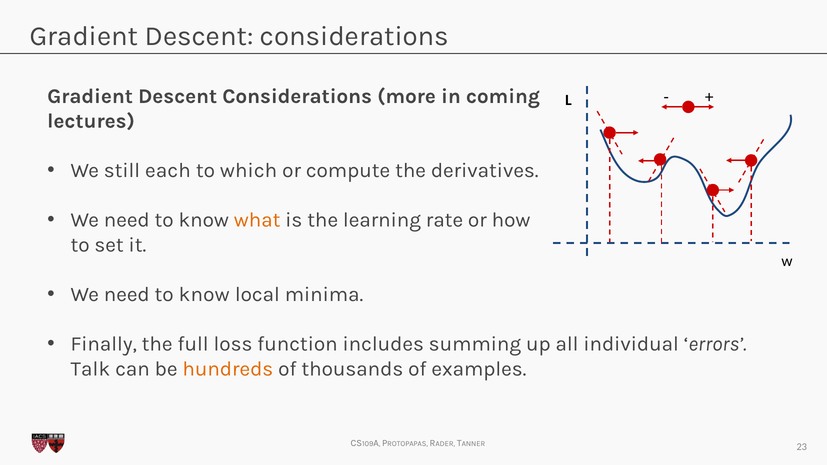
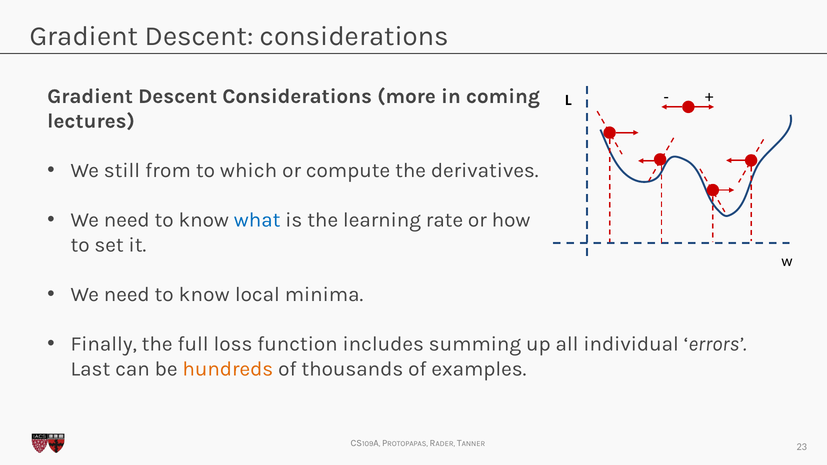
each: each -> from
what colour: orange -> blue
Talk: Talk -> Last
